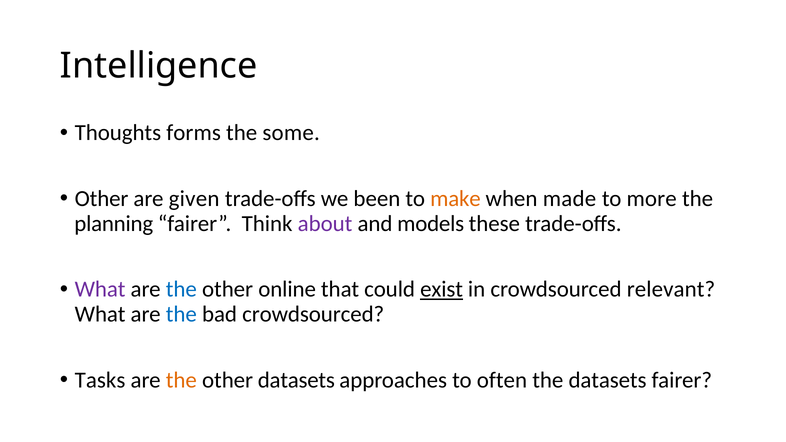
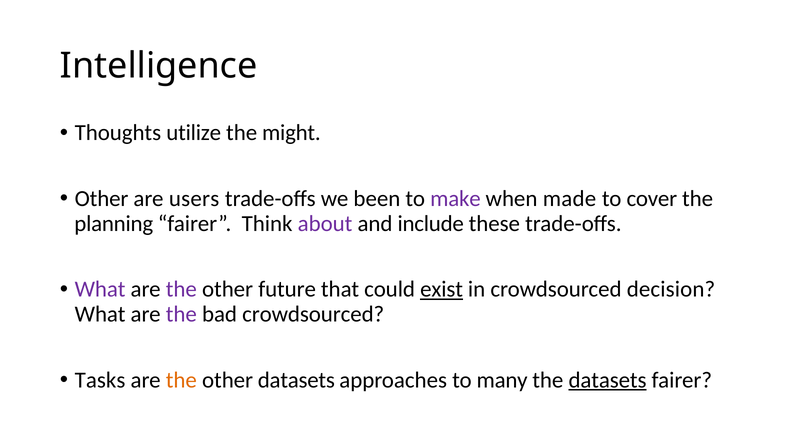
forms: forms -> utilize
some: some -> might
given: given -> users
make colour: orange -> purple
more: more -> cover
models: models -> include
the at (181, 289) colour: blue -> purple
online: online -> future
relevant: relevant -> decision
the at (181, 314) colour: blue -> purple
often: often -> many
datasets at (608, 380) underline: none -> present
